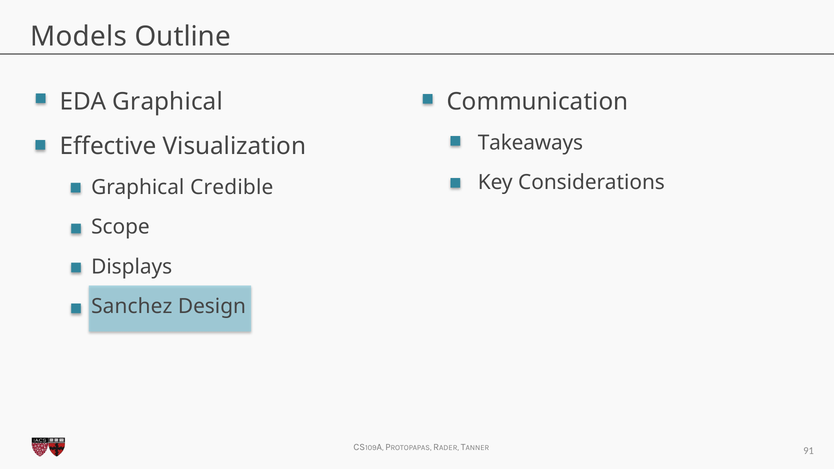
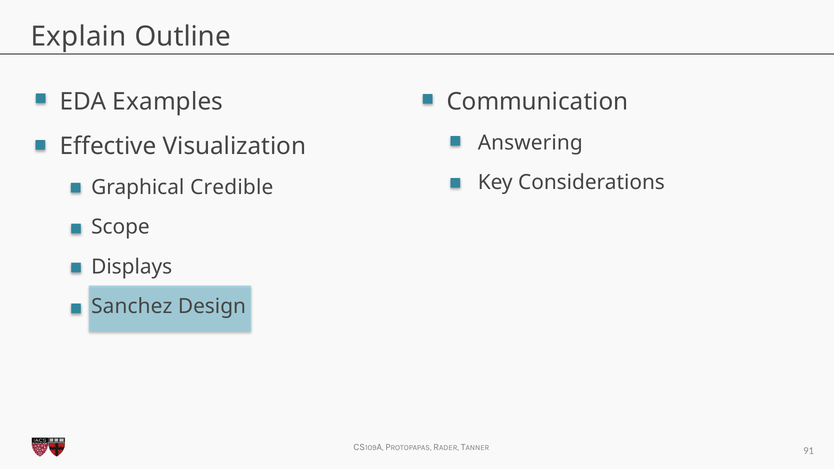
Models: Models -> Explain
EDA Graphical: Graphical -> Examples
Takeaways: Takeaways -> Answering
